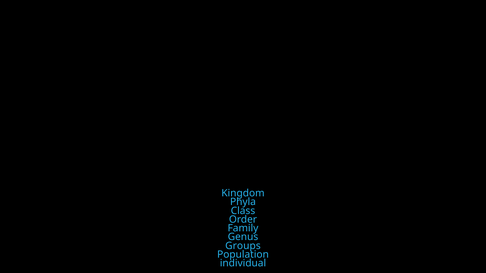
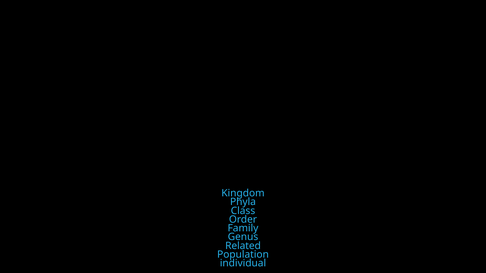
Groups: Groups -> Related
